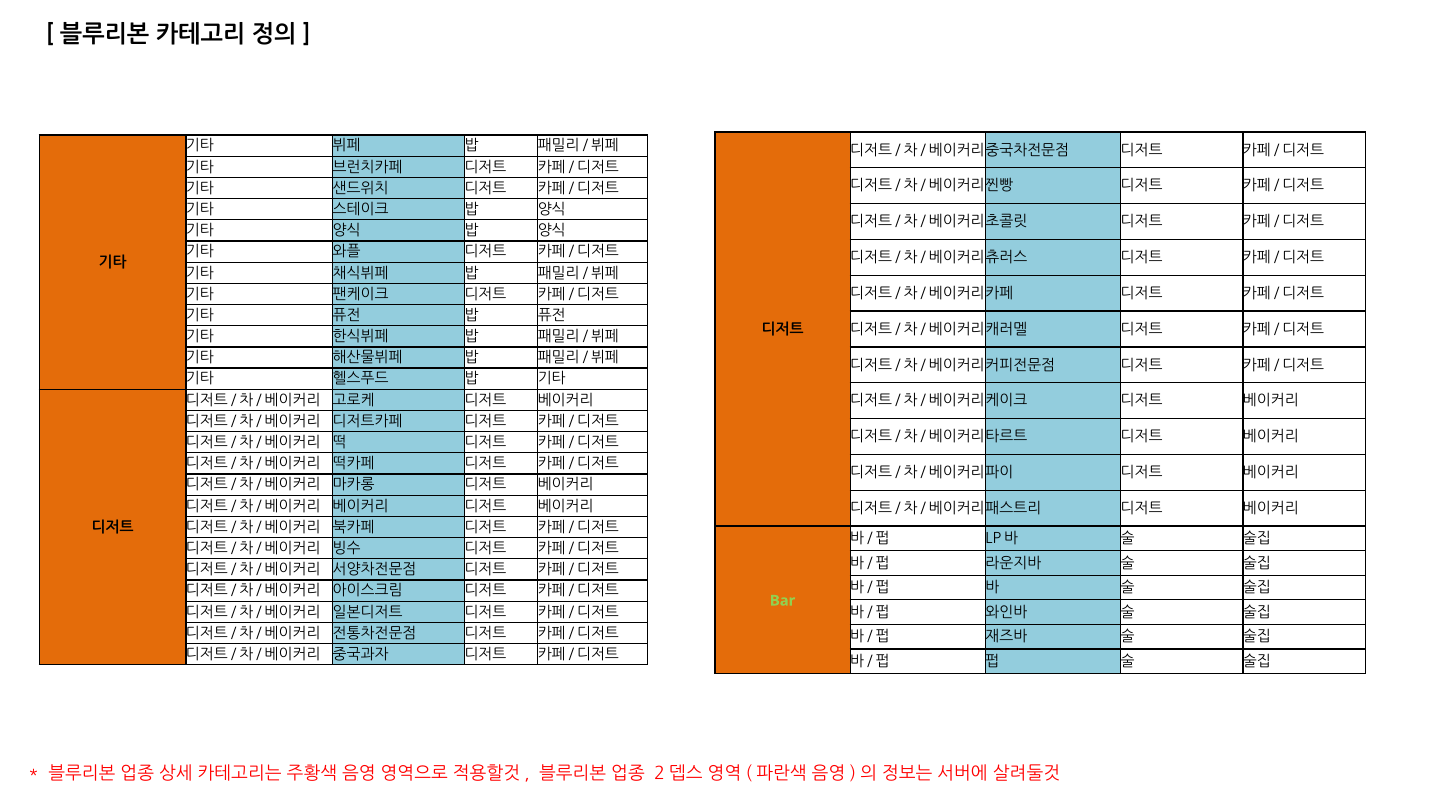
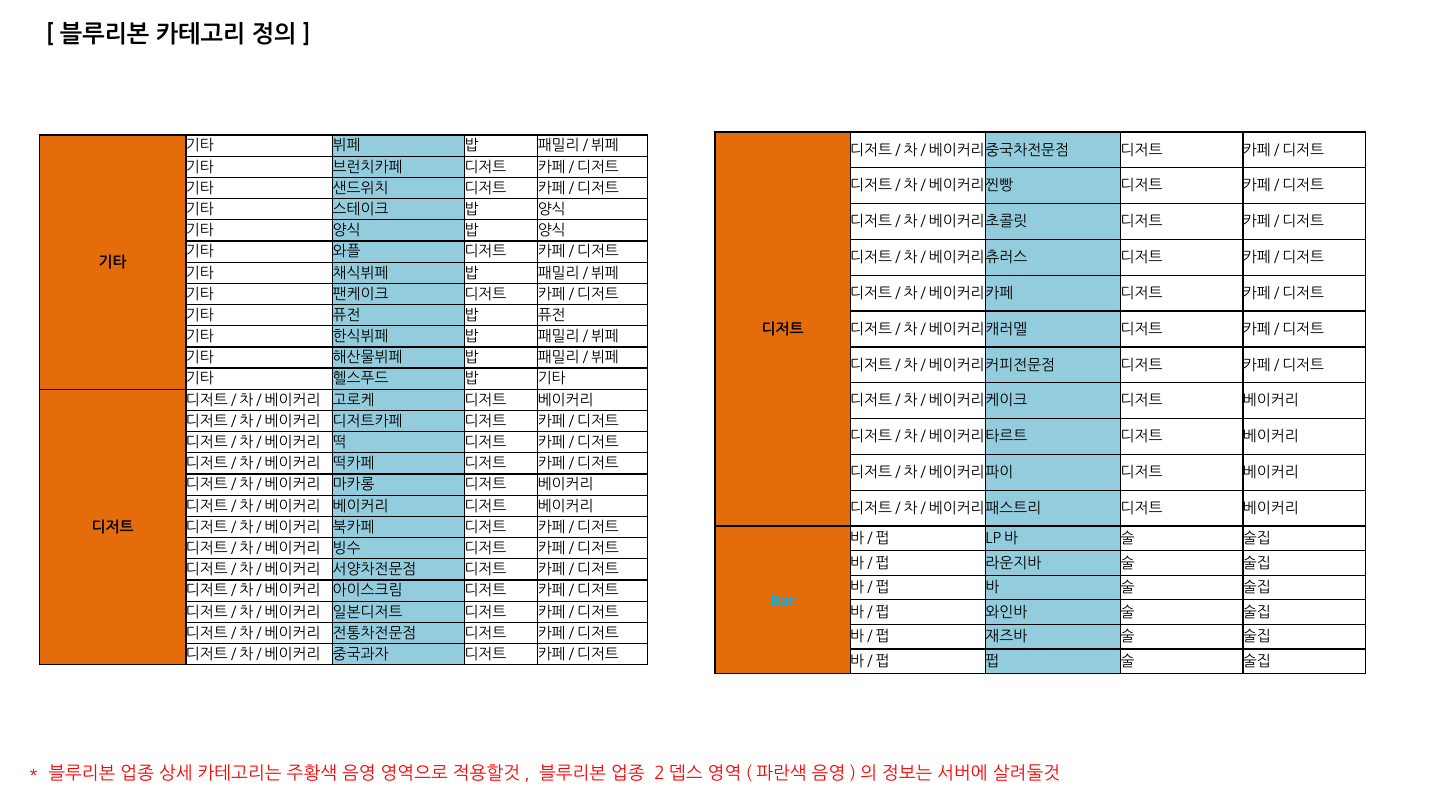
Bar colour: light green -> light blue
